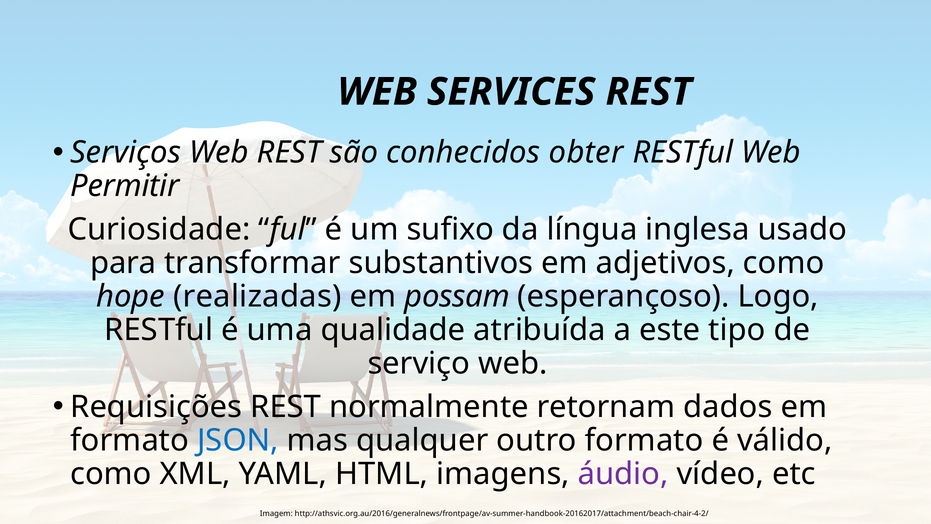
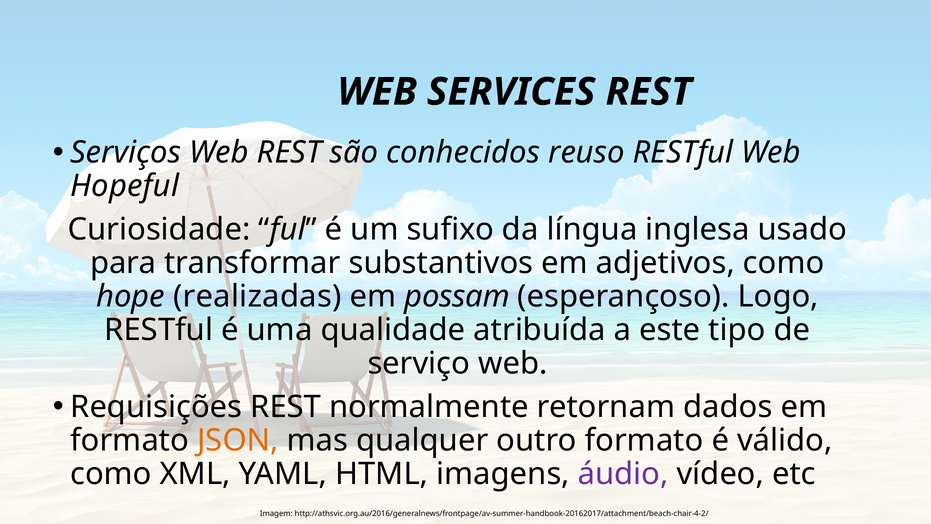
obter: obter -> reuso
Permitir: Permitir -> Hopeful
JSON colour: blue -> orange
